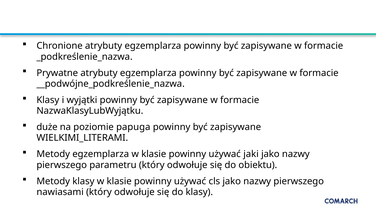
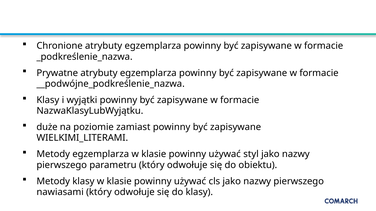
papuga: papuga -> zamiast
jaki: jaki -> styl
